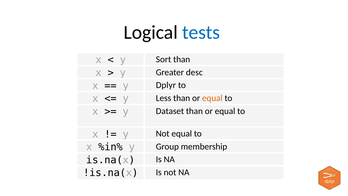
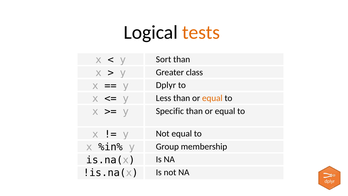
tests colour: blue -> orange
desc: desc -> class
Dataset: Dataset -> Specific
